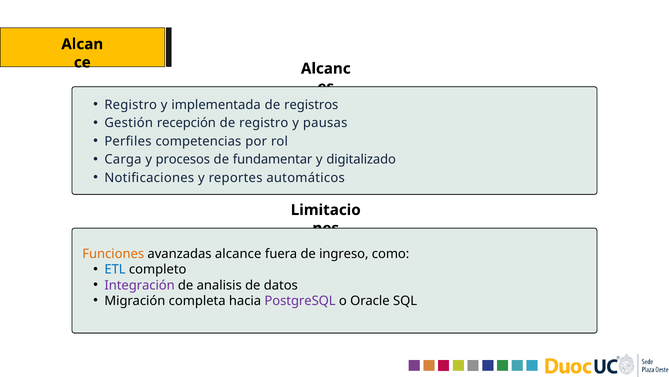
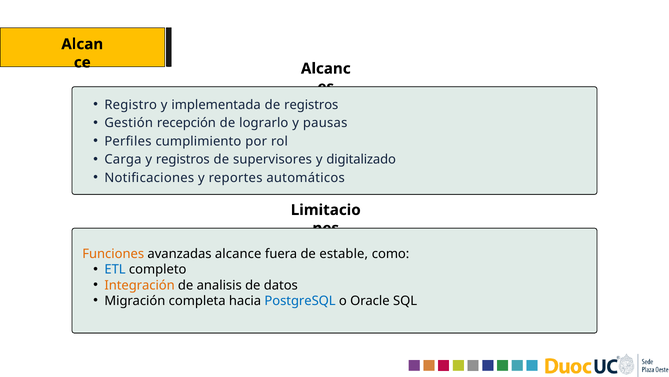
de registro: registro -> lograrlo
competencias: competencias -> cumplimiento
y procesos: procesos -> registros
fundamentar: fundamentar -> supervisores
ingreso: ingreso -> estable
Integración colour: purple -> orange
PostgreSQL colour: purple -> blue
